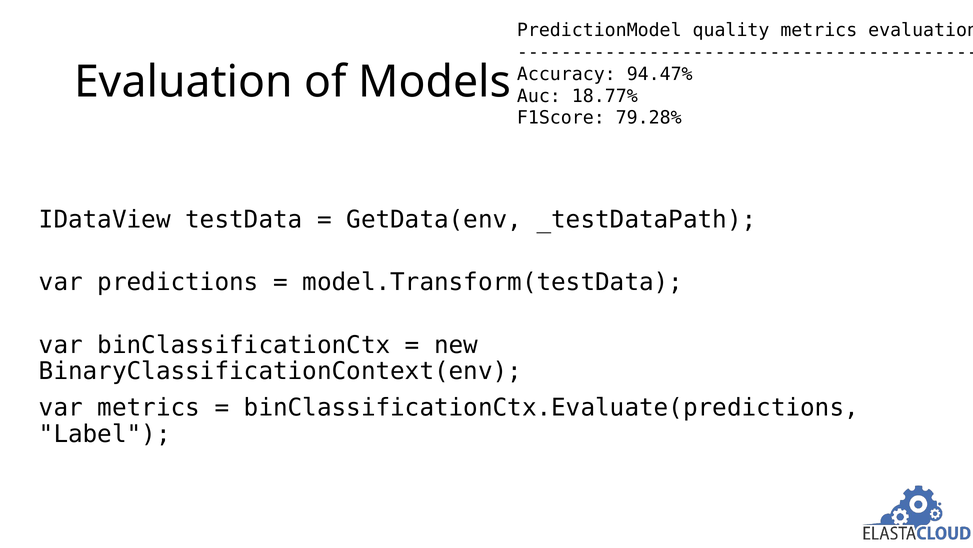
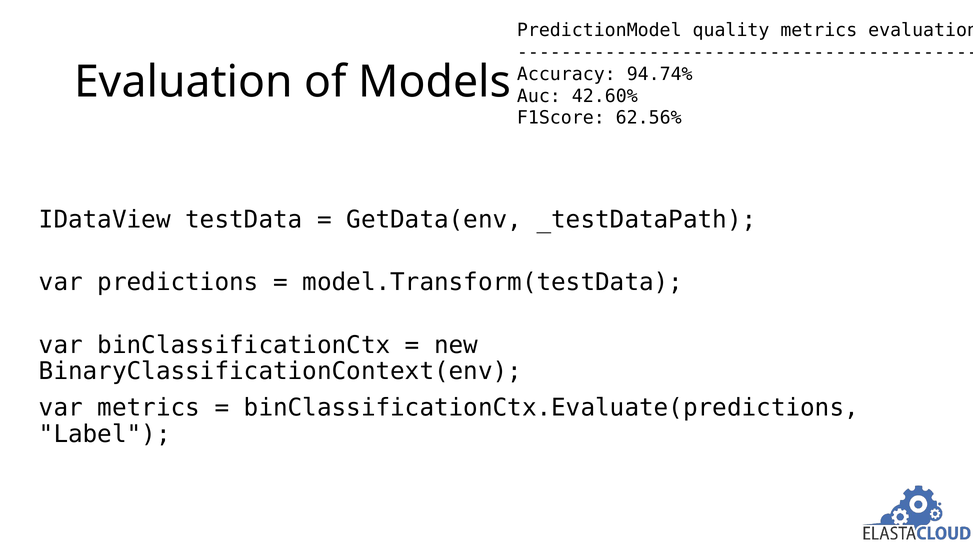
94.47%: 94.47% -> 94.74%
18.77%: 18.77% -> 42.60%
79.28%: 79.28% -> 62.56%
